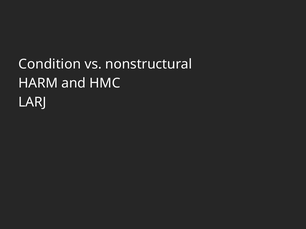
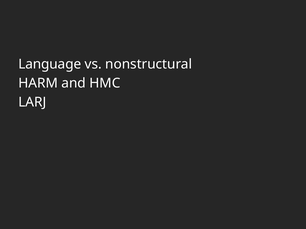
Condition: Condition -> Language
